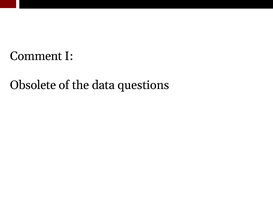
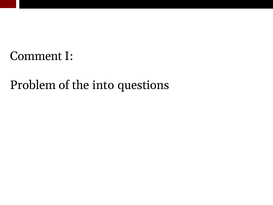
Obsolete: Obsolete -> Problem
data: data -> into
